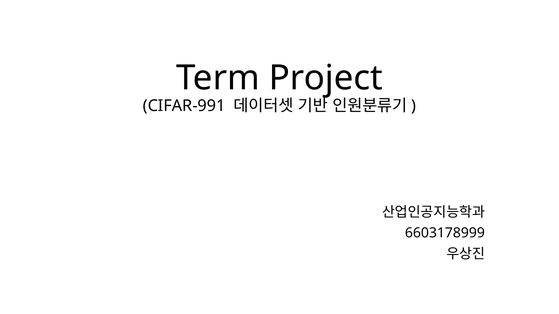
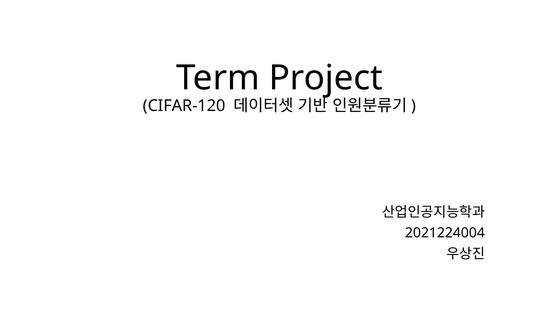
CIFAR-991: CIFAR-991 -> CIFAR-120
6603178999: 6603178999 -> 2021224004
